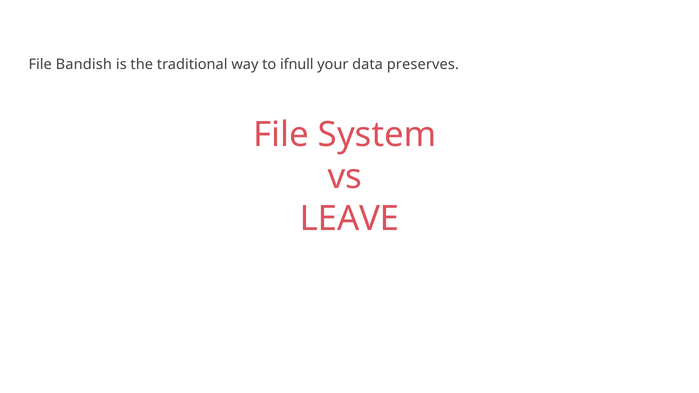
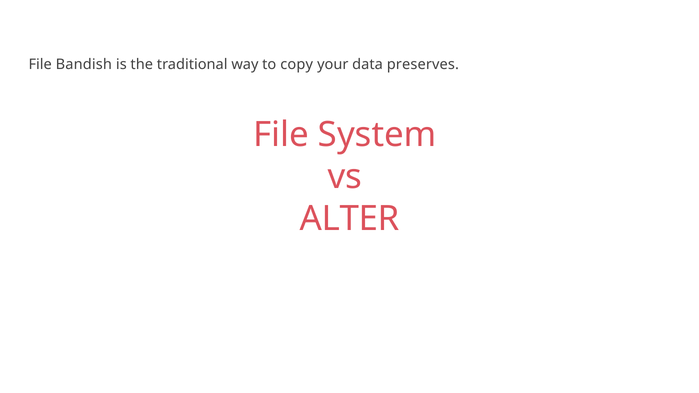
ifnull: ifnull -> copy
LEAVE: LEAVE -> ALTER
